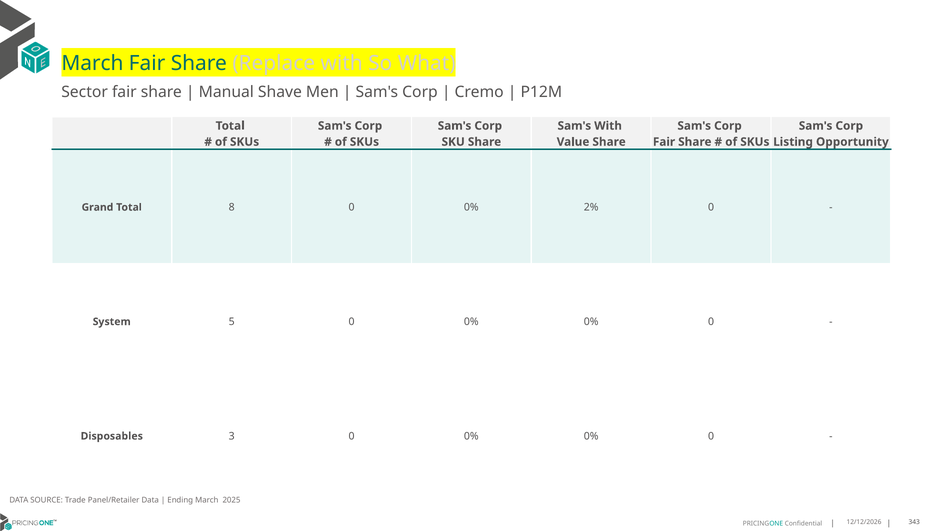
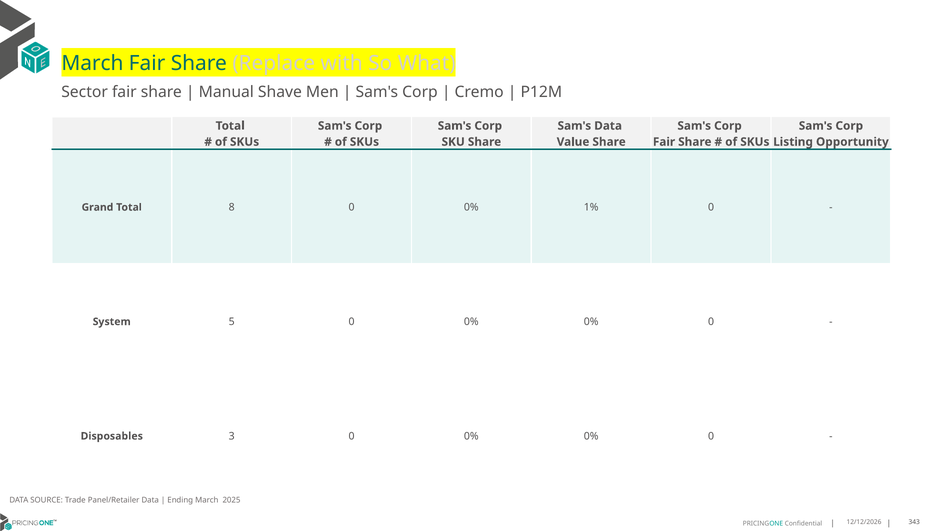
Sam's With: With -> Data
2%: 2% -> 1%
